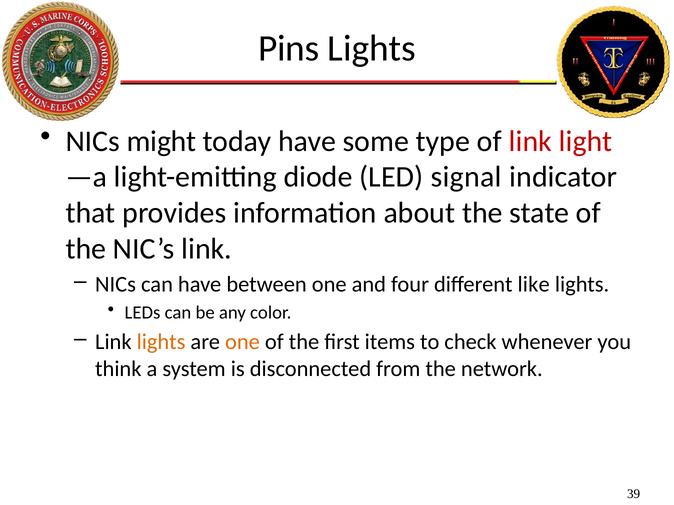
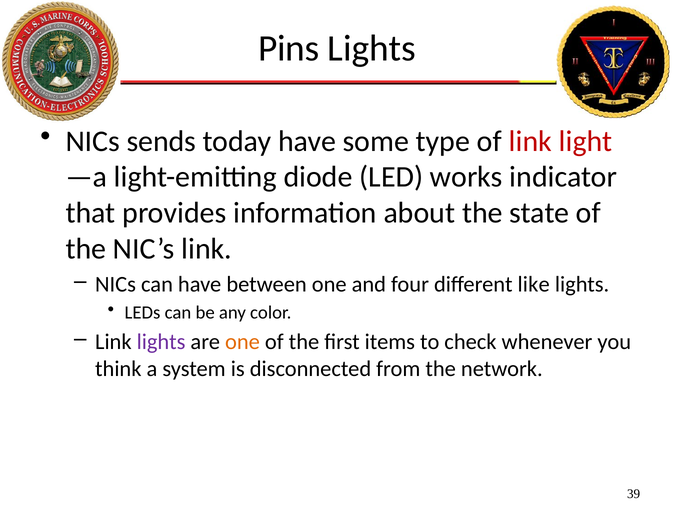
might: might -> sends
signal: signal -> works
lights at (161, 342) colour: orange -> purple
